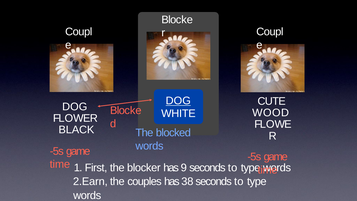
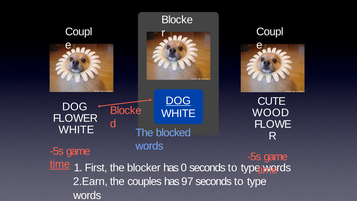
BLACK at (76, 130): BLACK -> WHITE
time at (60, 164) underline: none -> present
9: 9 -> 0
38: 38 -> 97
